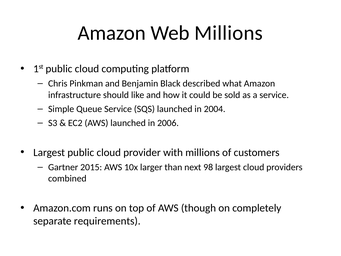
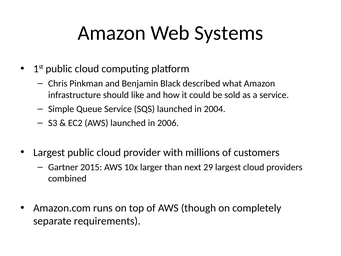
Web Millions: Millions -> Systems
98: 98 -> 29
